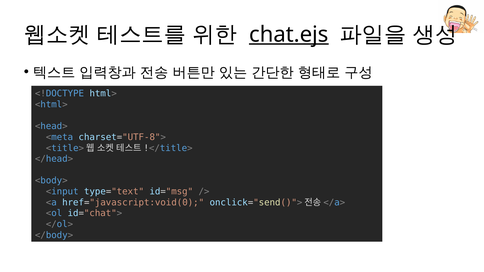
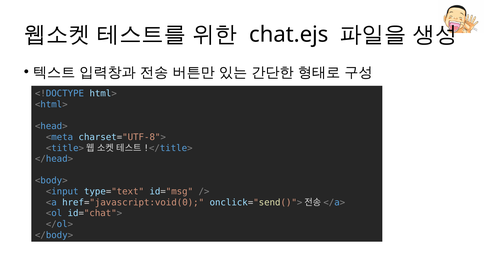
chat.ejs underline: present -> none
